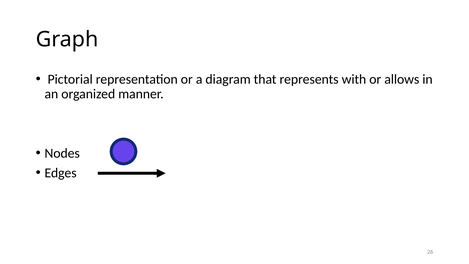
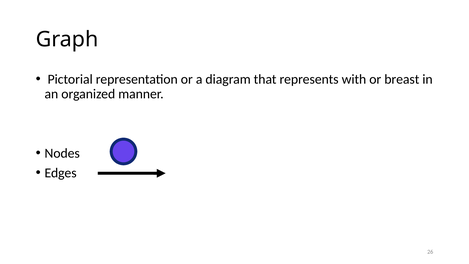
allows: allows -> breast
